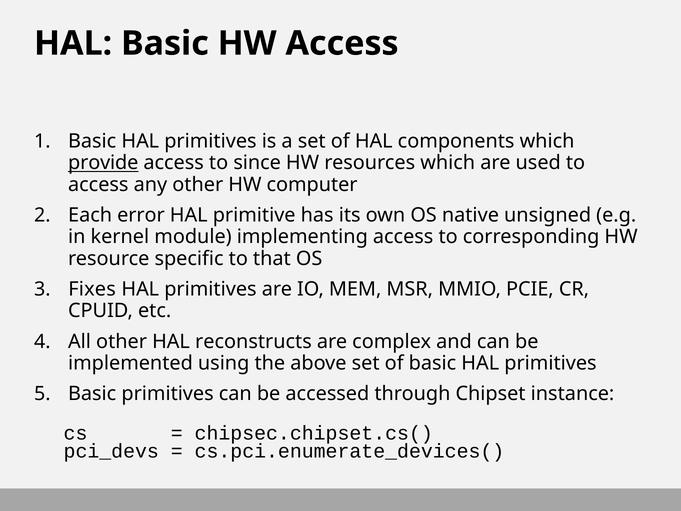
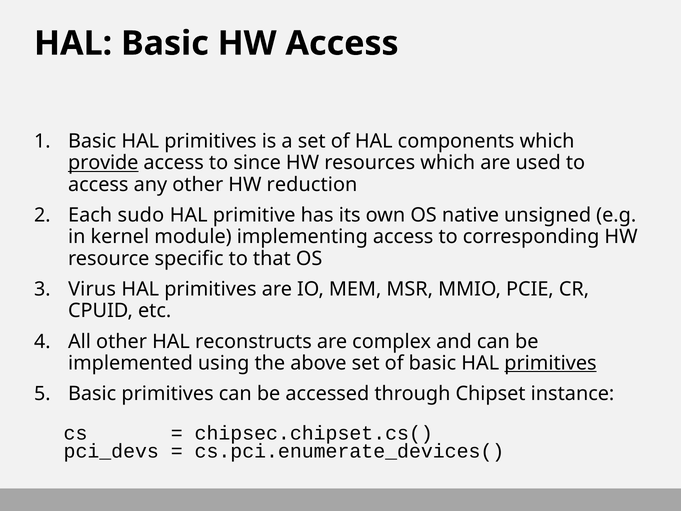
computer: computer -> reduction
error: error -> sudo
Fixes: Fixes -> Virus
primitives at (550, 363) underline: none -> present
